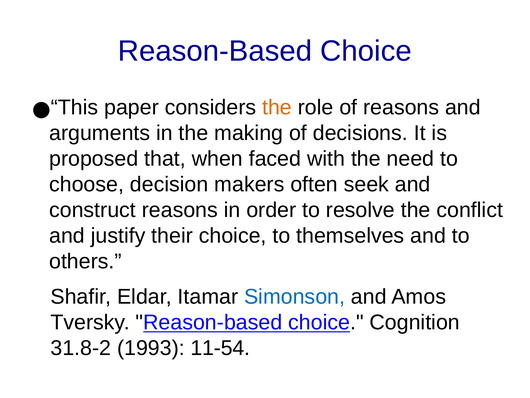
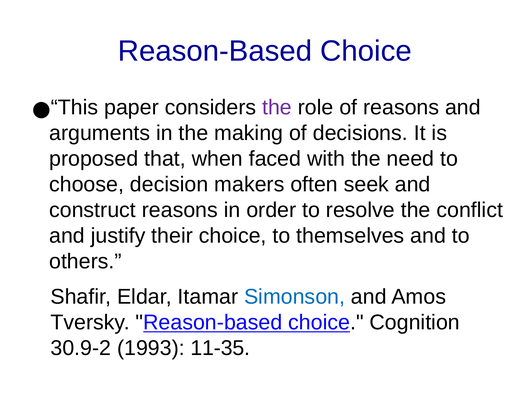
the at (277, 107) colour: orange -> purple
31.8-2: 31.8-2 -> 30.9-2
11-54: 11-54 -> 11-35
